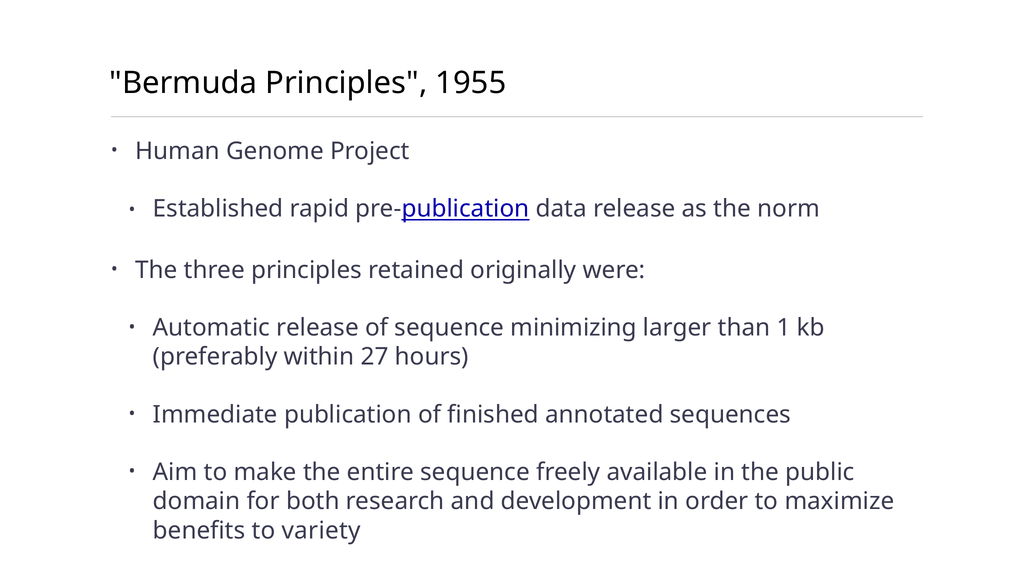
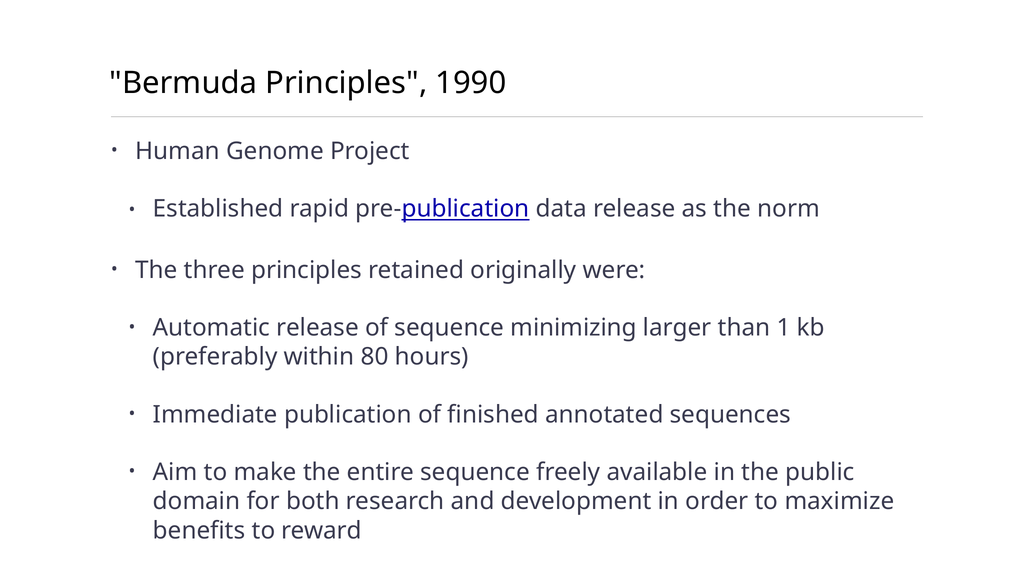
1955: 1955 -> 1990
27: 27 -> 80
variety: variety -> reward
